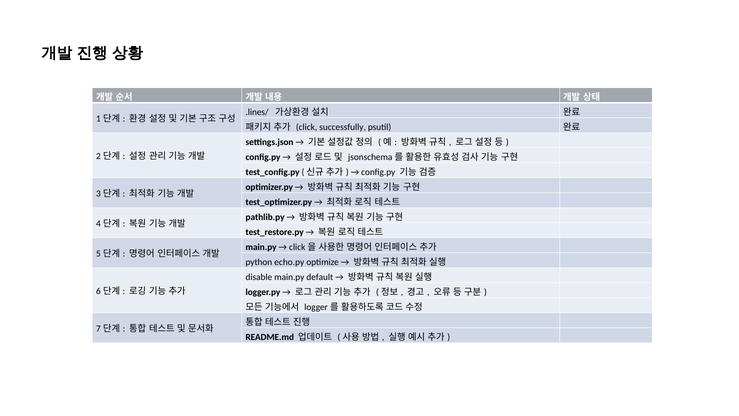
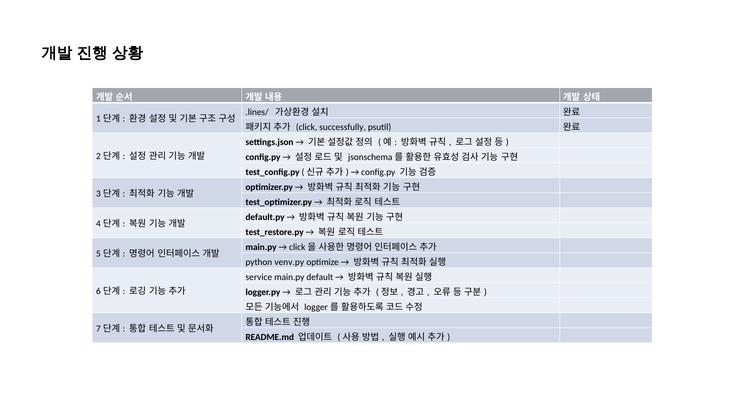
pathlib.py: pathlib.py -> default.py
echo.py: echo.py -> venv.py
disable: disable -> service
